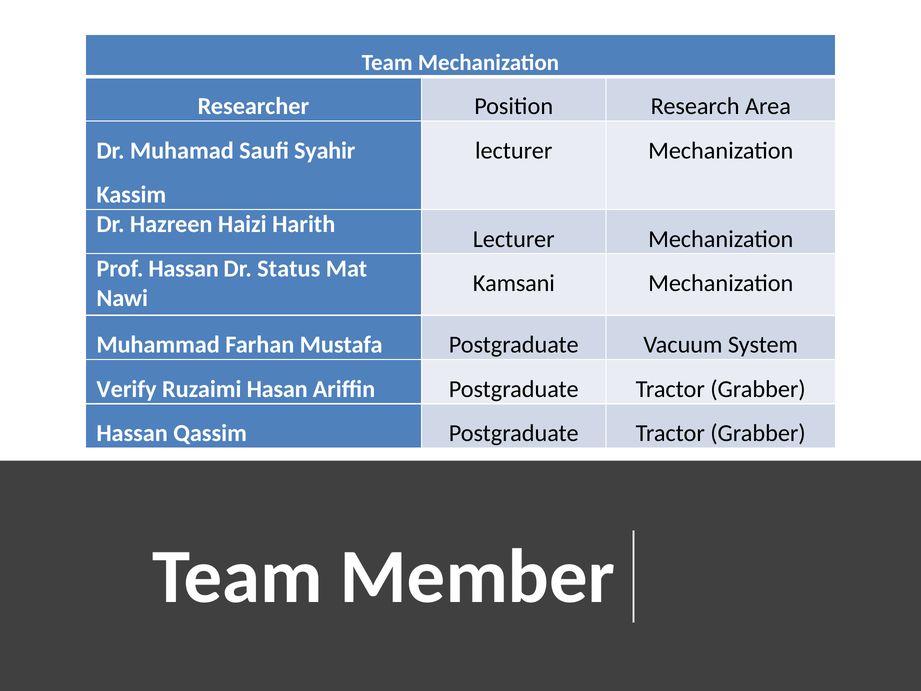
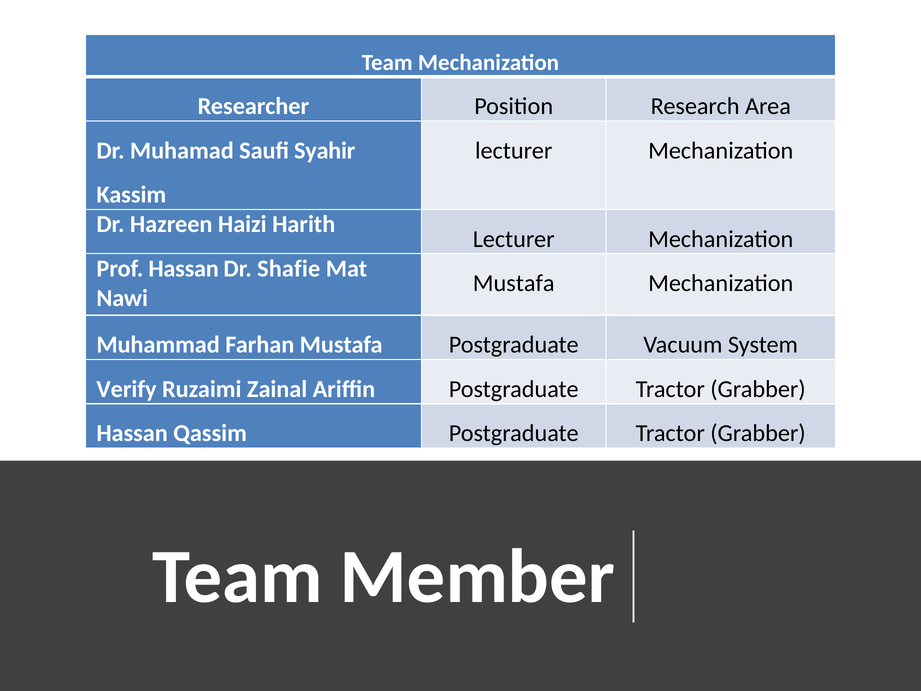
Status: Status -> Shafie
Kamsani at (514, 283): Kamsani -> Mustafa
Hasan: Hasan -> Zainal
